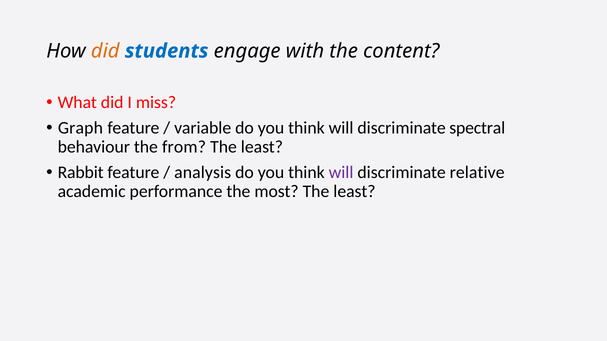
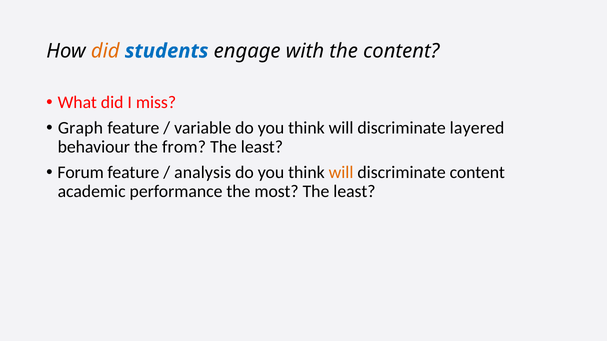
spectral: spectral -> layered
Rabbit: Rabbit -> Forum
will at (341, 173) colour: purple -> orange
discriminate relative: relative -> content
